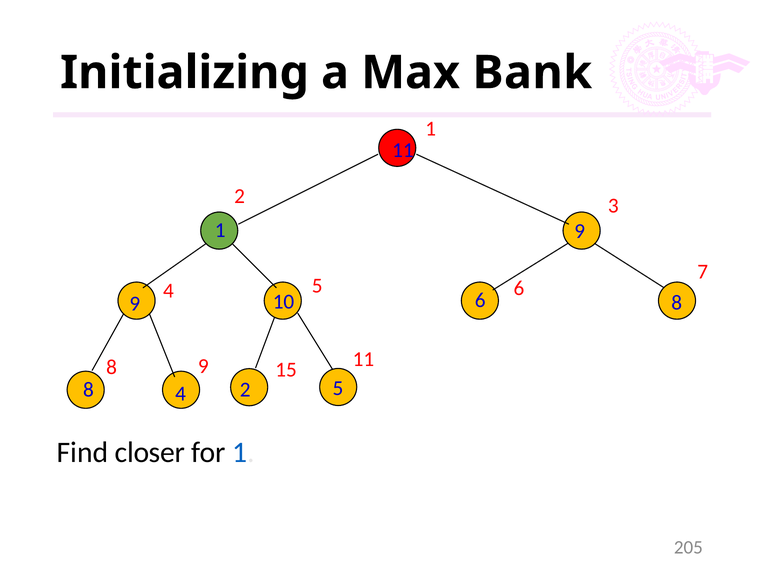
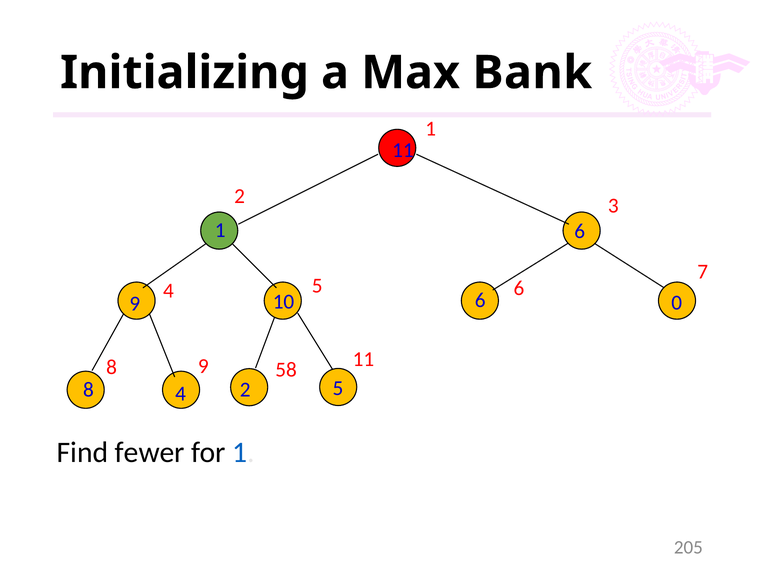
1 9: 9 -> 6
6 8: 8 -> 0
15: 15 -> 58
closer: closer -> fewer
